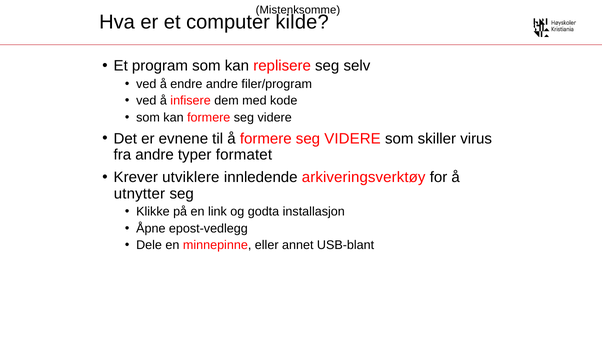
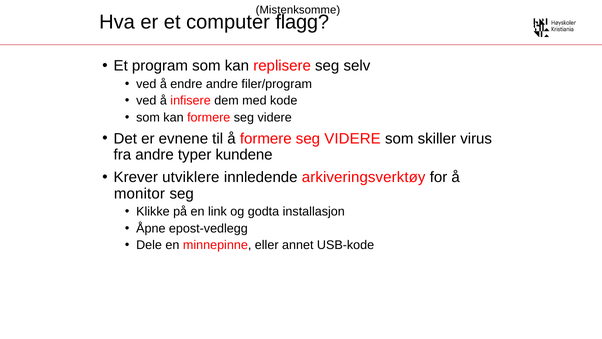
kilde: kilde -> flagg
formatet: formatet -> kundene
utnytter: utnytter -> monitor
USB-blant: USB-blant -> USB-kode
